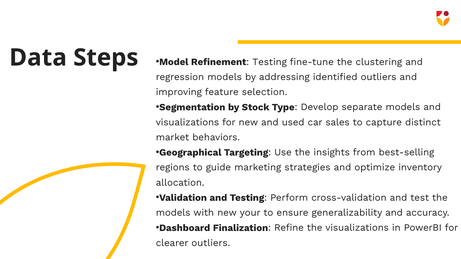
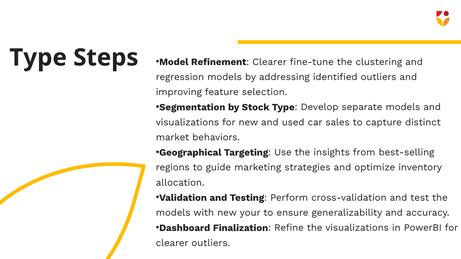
Data at (38, 58): Data -> Type
Refinement Testing: Testing -> Clearer
